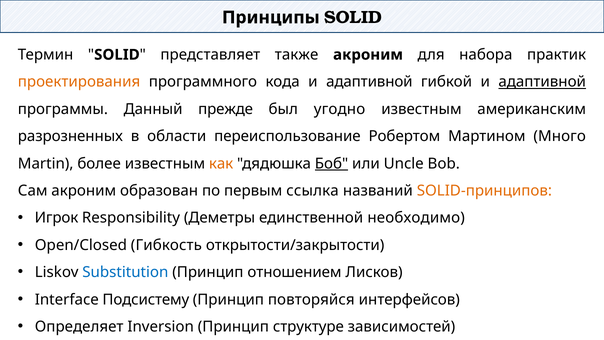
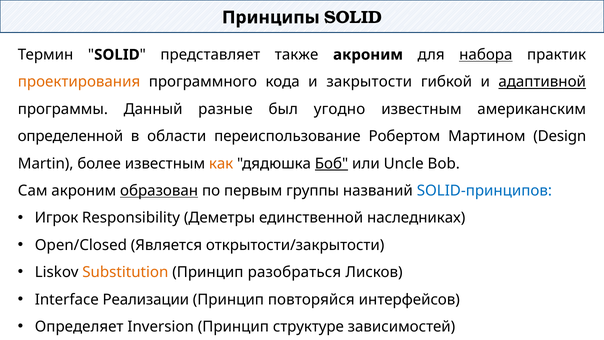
набора underline: none -> present
кода и адаптивной: адаптивной -> закрытости
прежде: прежде -> разные
разрозненных: разрозненных -> определенной
Много: Много -> Design
образован underline: none -> present
ссылка: ссылка -> группы
SOLID-принципов colour: orange -> blue
необходимо: необходимо -> наследниках
Гибкость: Гибкость -> Является
Substitution colour: blue -> orange
отношением: отношением -> разобраться
Подсистему: Подсистему -> Реализации
